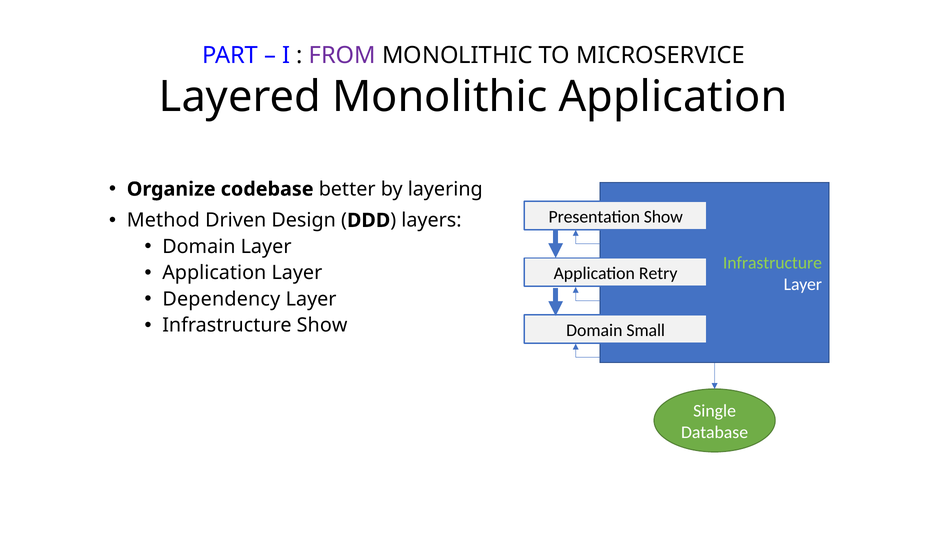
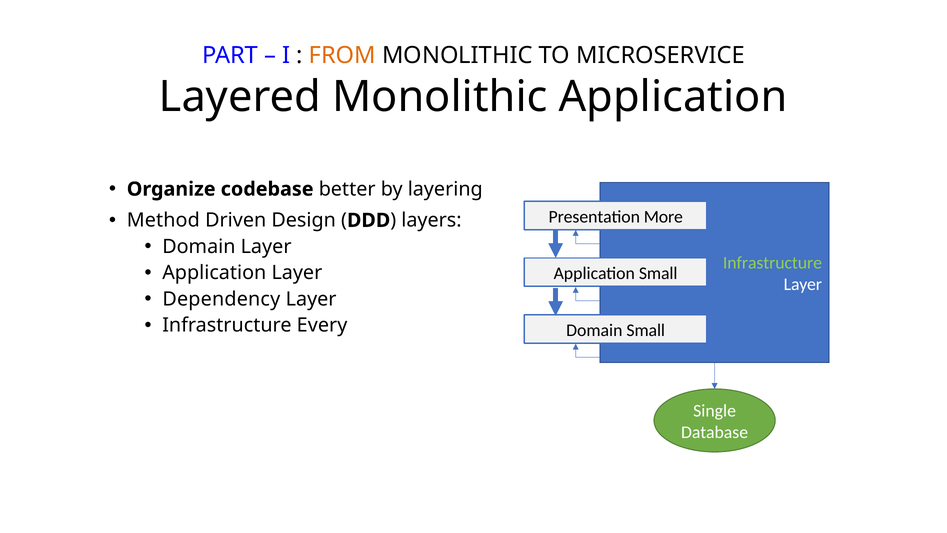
FROM colour: purple -> orange
Presentation Show: Show -> More
Application Retry: Retry -> Small
Infrastructure Show: Show -> Every
